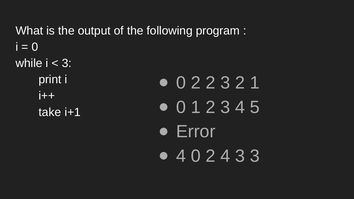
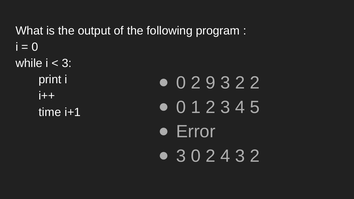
2 2: 2 -> 9
2 1: 1 -> 2
take: take -> time
4 at (181, 156): 4 -> 3
4 3 3: 3 -> 2
